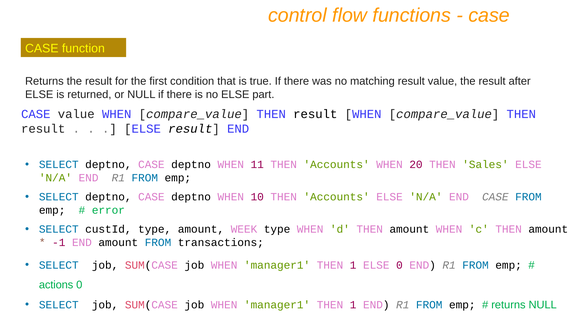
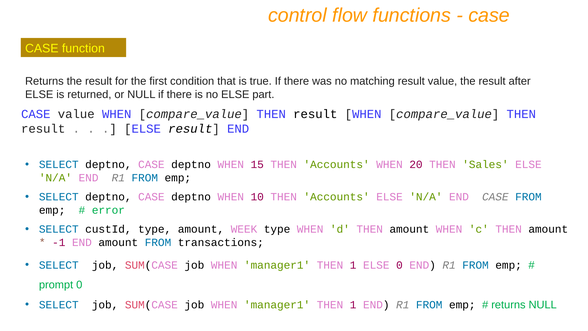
11: 11 -> 15
actions: actions -> prompt
